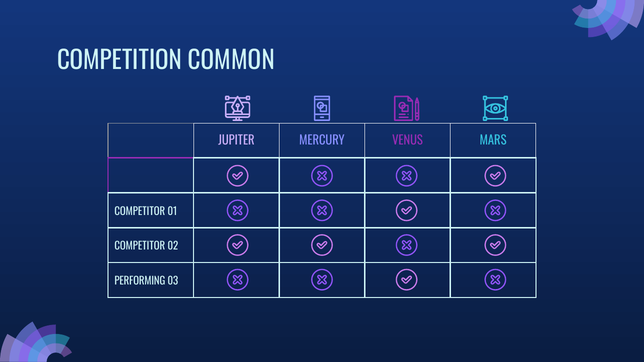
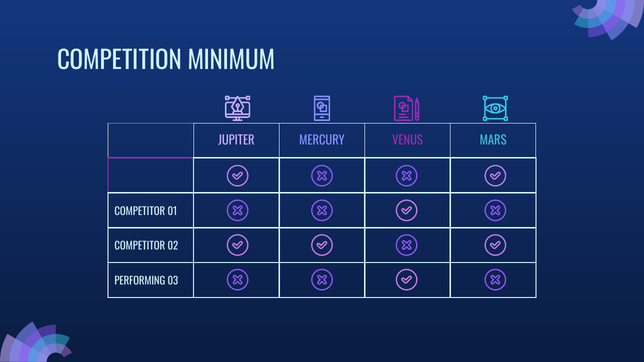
COMMON: COMMON -> MINIMUM
